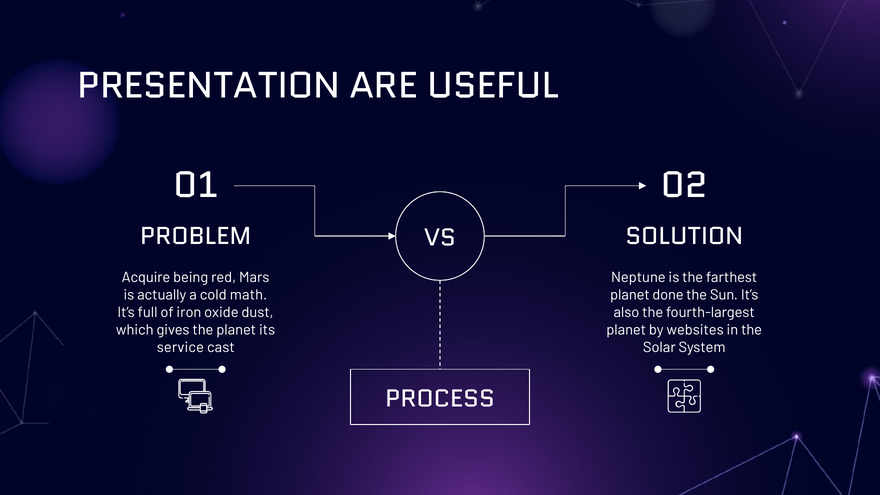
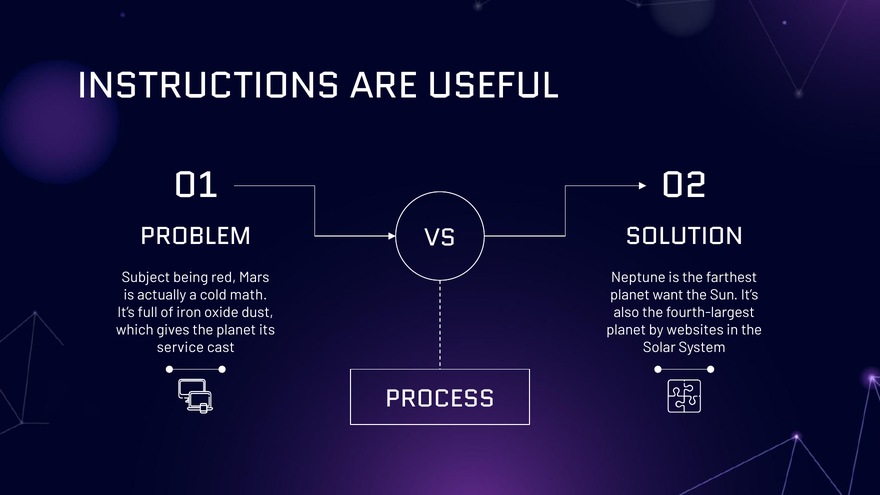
PRESENTATION: PRESENTATION -> INSTRUCTIONS
Acquire: Acquire -> Subject
done: done -> want
